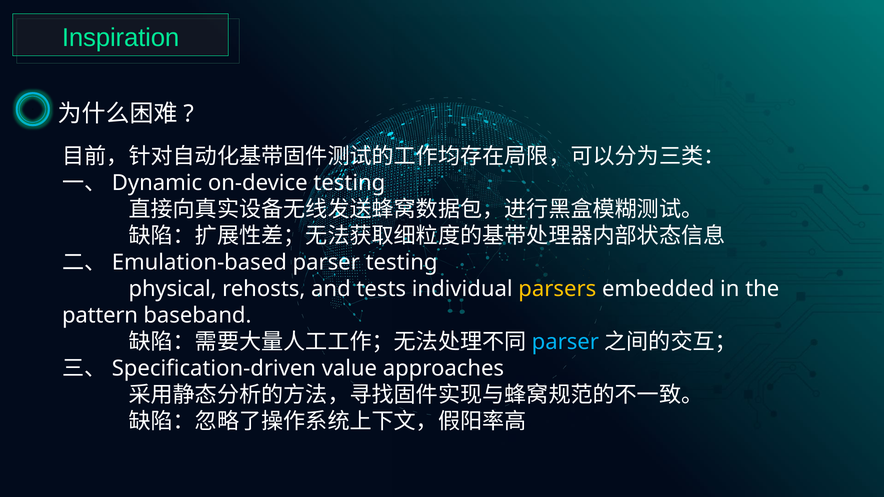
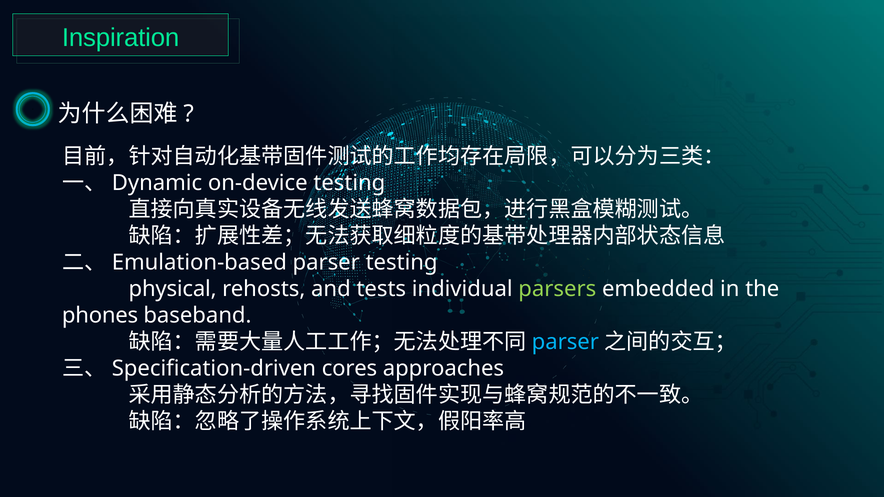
parsers colour: yellow -> light green
pattern: pattern -> phones
value: value -> cores
